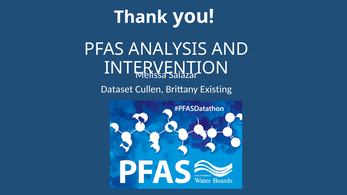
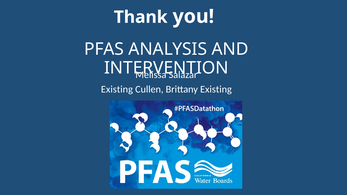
Dataset at (117, 89): Dataset -> Existing
